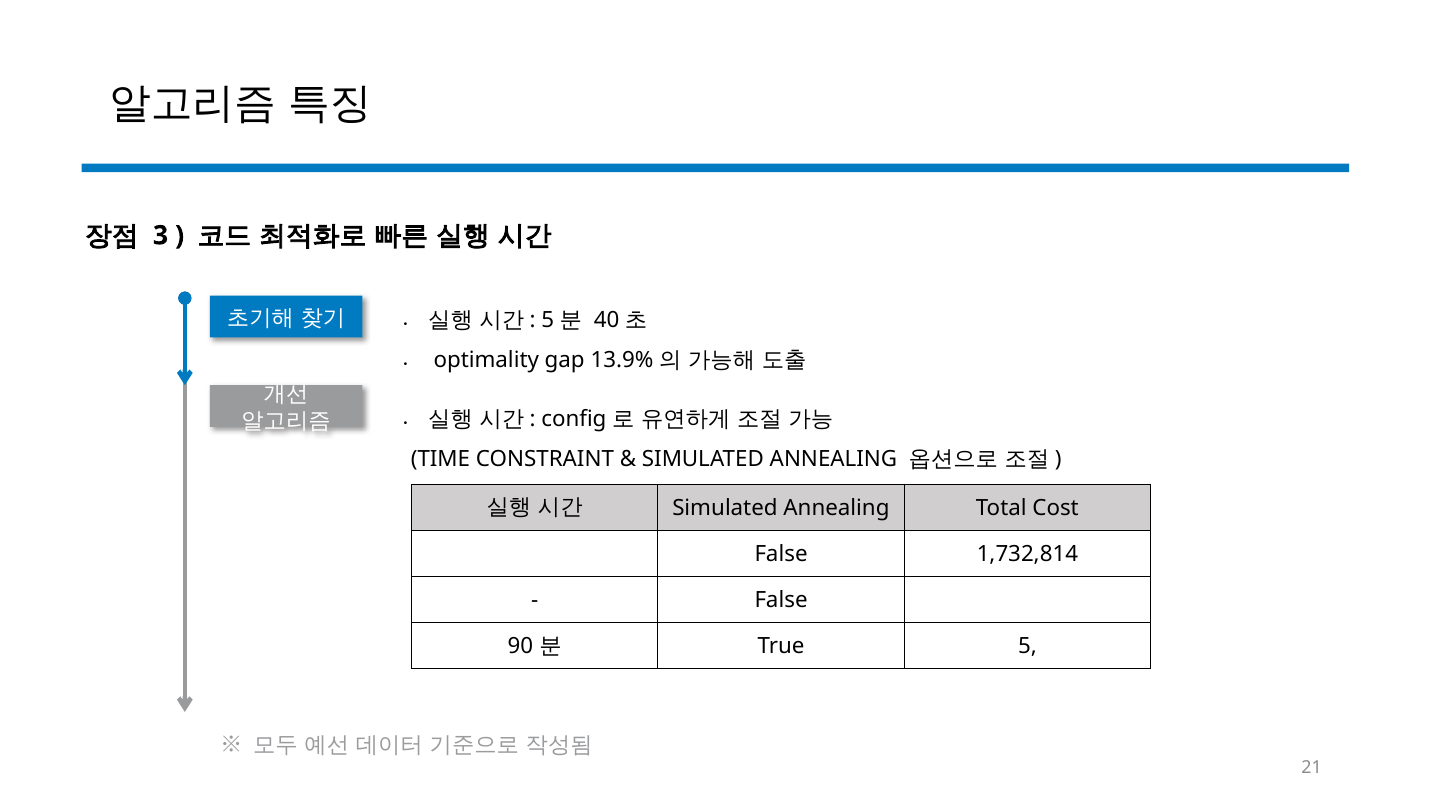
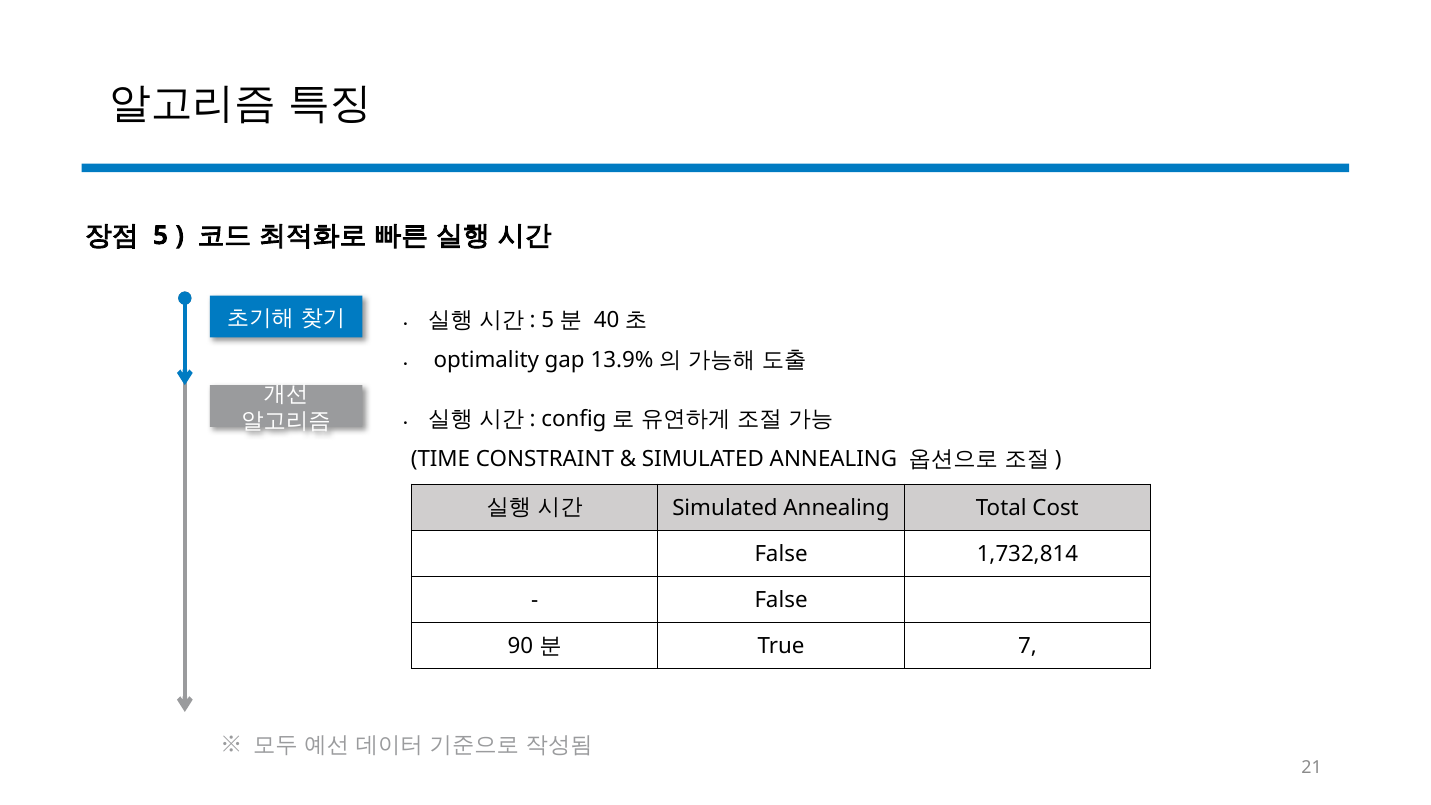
3: 3 -> 5
5: 5 -> 7
